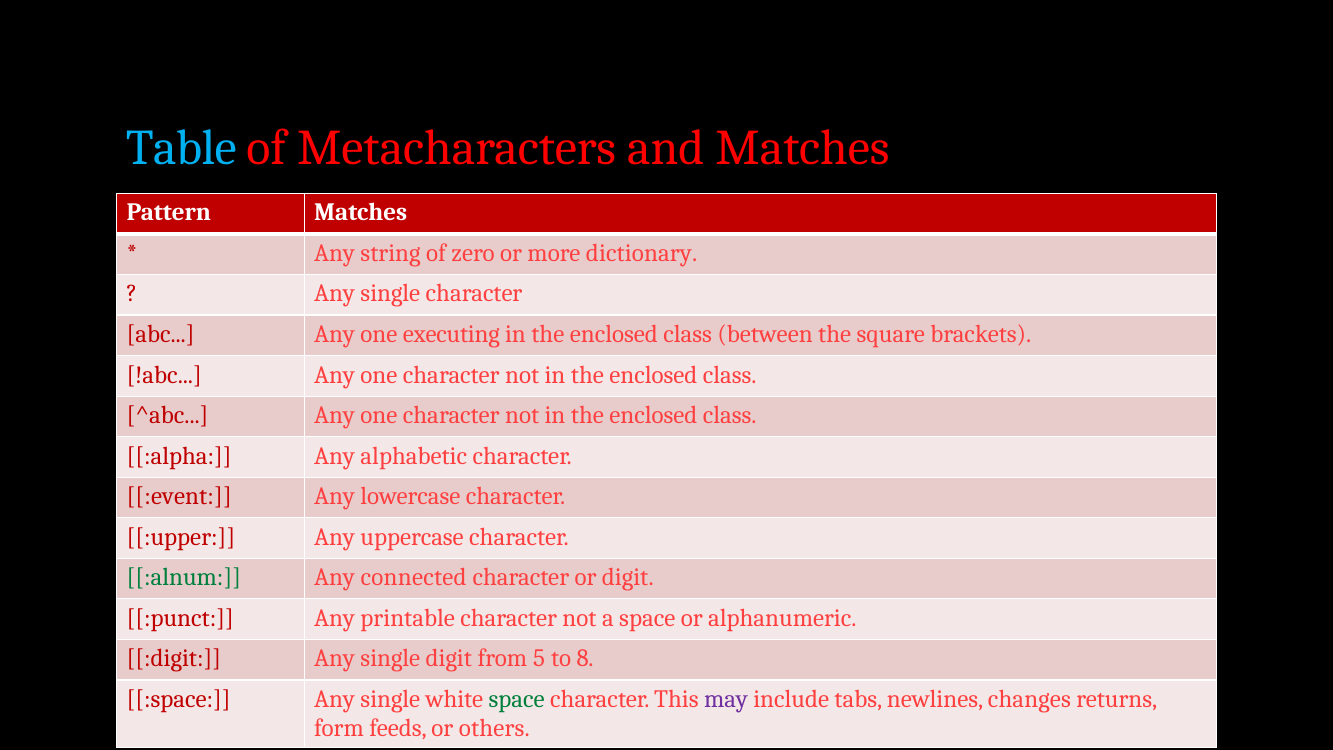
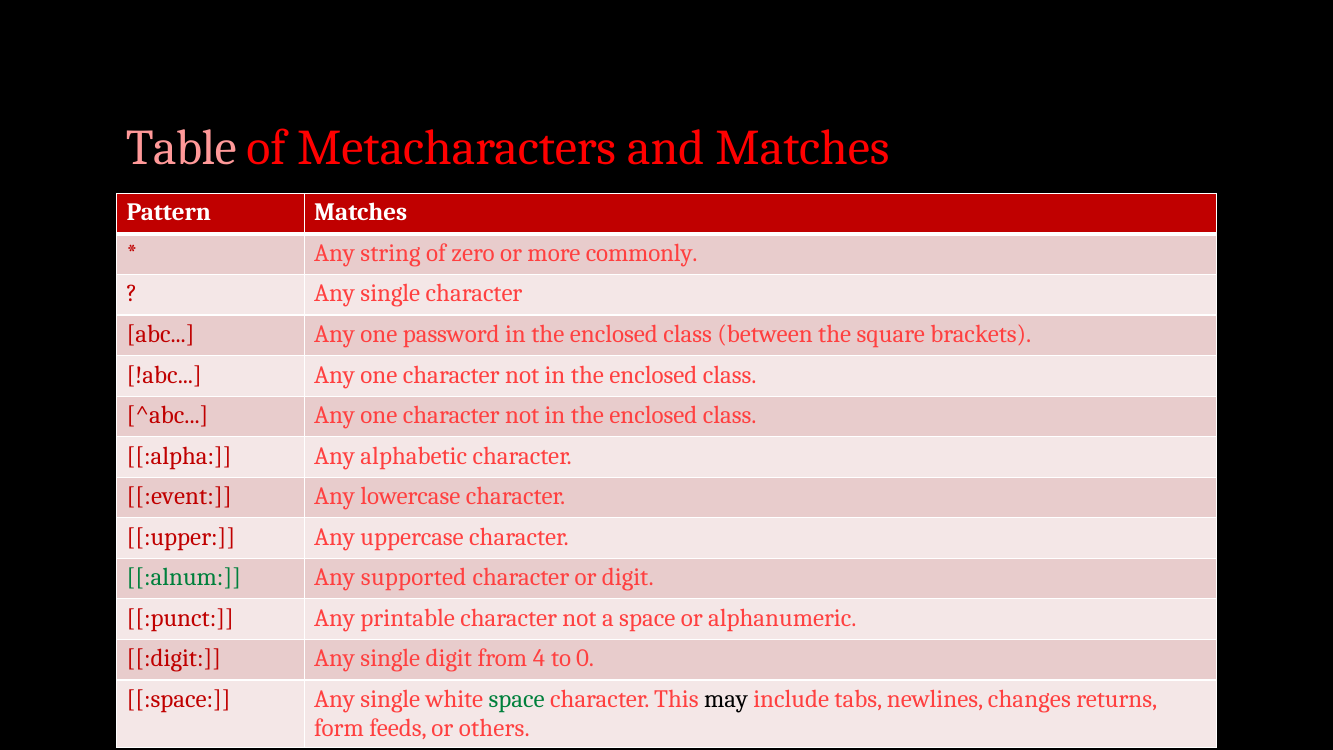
Table colour: light blue -> pink
dictionary: dictionary -> commonly
executing: executing -> password
connected: connected -> supported
5: 5 -> 4
8: 8 -> 0
may colour: purple -> black
